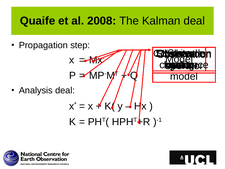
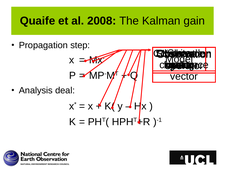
The Kalman deal: deal -> gain
model at (184, 76): model -> vector
